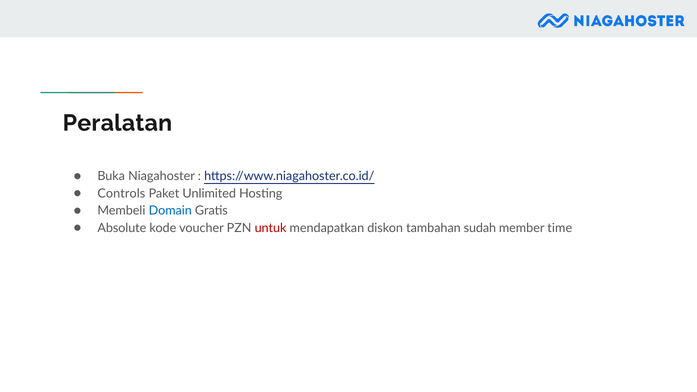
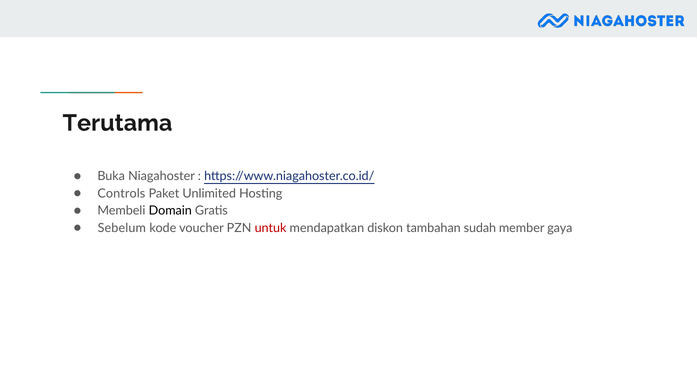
Peralatan: Peralatan -> Terutama
Domain colour: blue -> black
Absolute: Absolute -> Sebelum
time: time -> gaya
